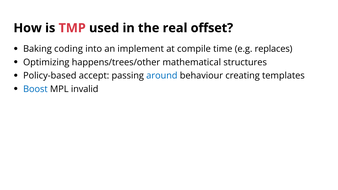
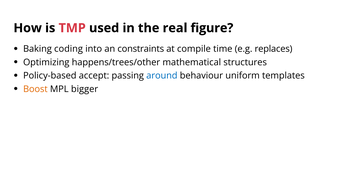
offset: offset -> figure
implement: implement -> constraints
creating: creating -> uniform
Boost colour: blue -> orange
invalid: invalid -> bigger
